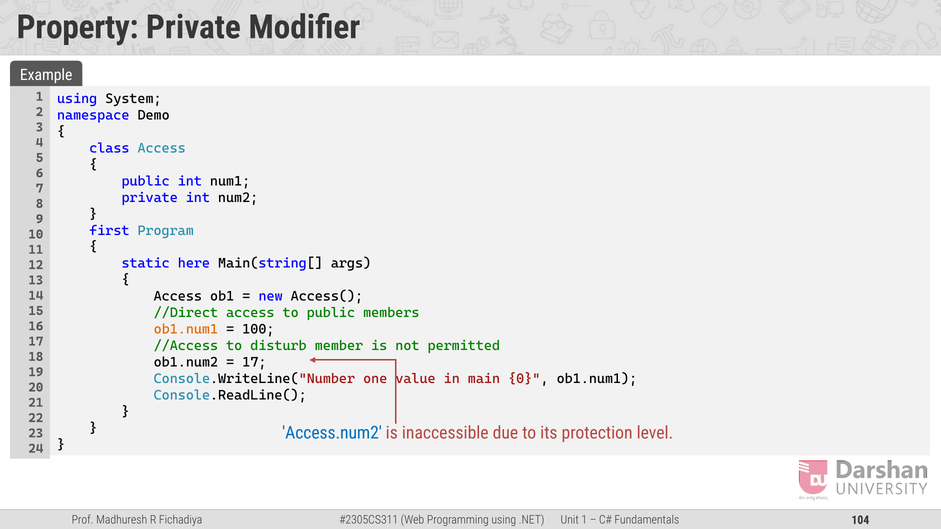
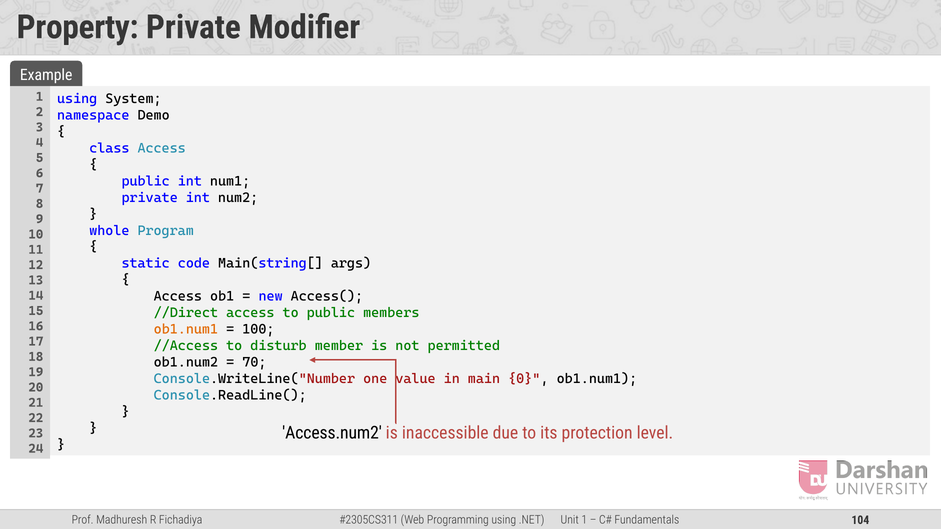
first: first -> whole
here: here -> code
17 at (254, 362): 17 -> 70
Access.num2 colour: blue -> black
